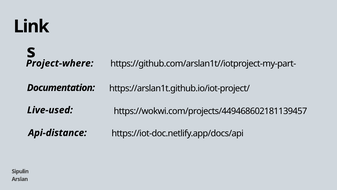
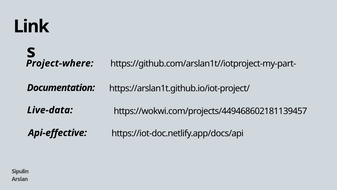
Live-used: Live-used -> Live-data
Api-distance: Api-distance -> Api-effective
